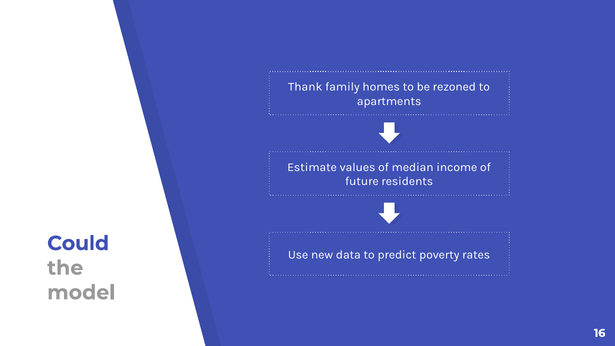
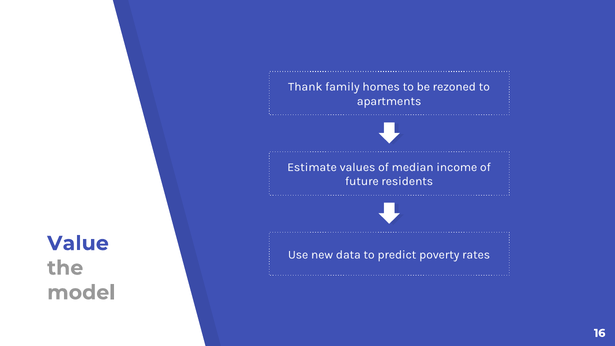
Could: Could -> Value
